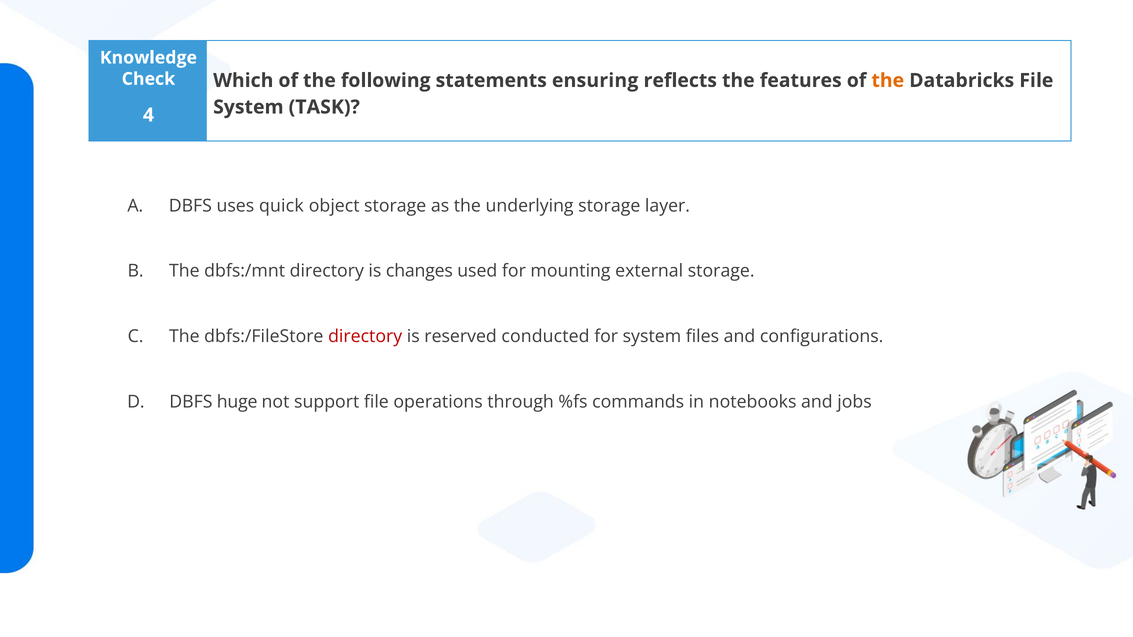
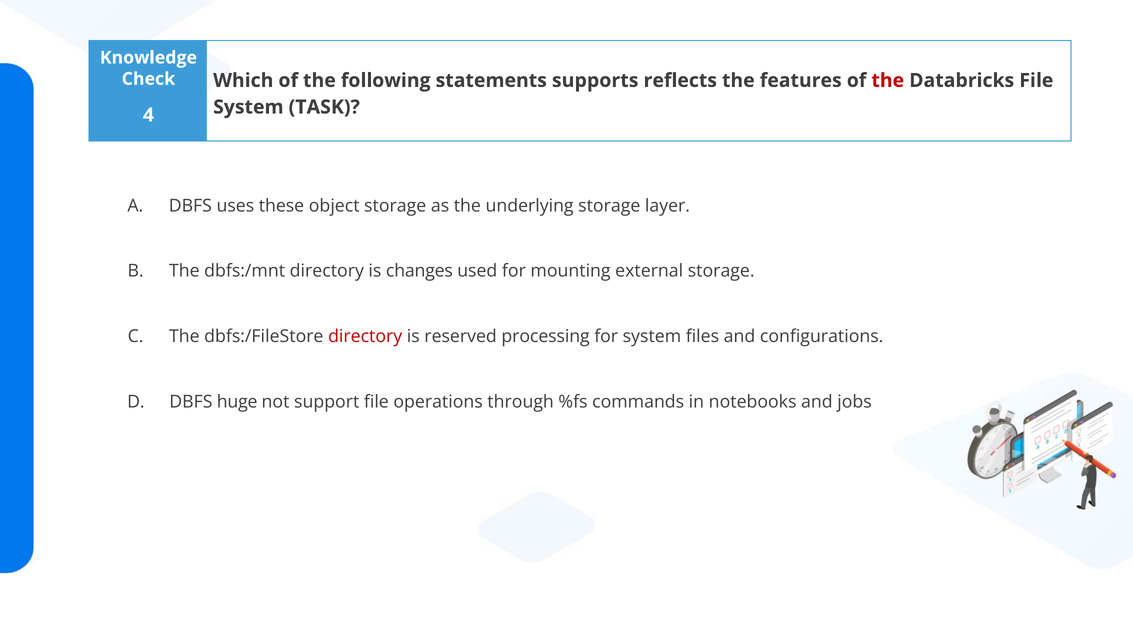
ensuring: ensuring -> supports
the at (888, 81) colour: orange -> red
quick: quick -> these
conducted: conducted -> processing
